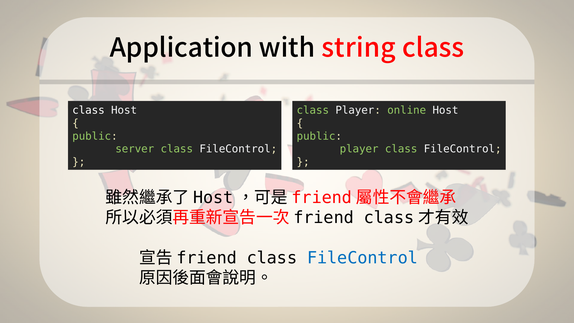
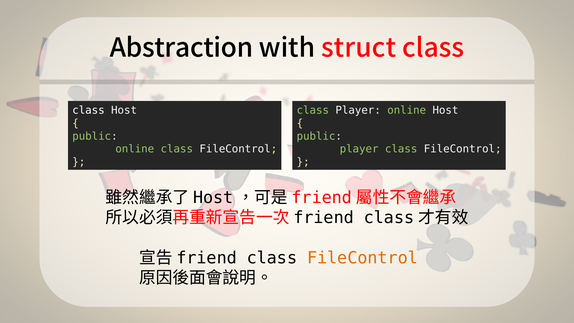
Application: Application -> Abstraction
string: string -> struct
server at (135, 149): server -> online
FileControl at (362, 258) colour: blue -> orange
